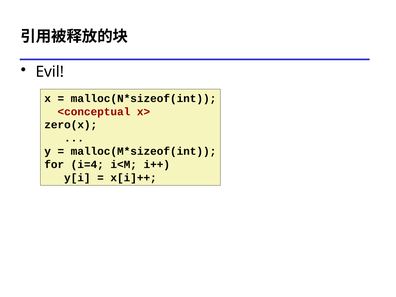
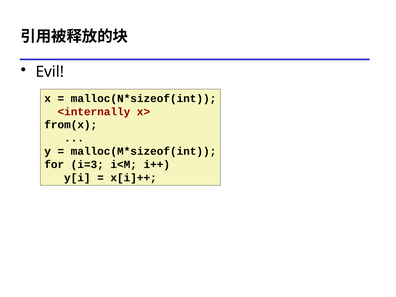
<conceptual: <conceptual -> <internally
zero(x: zero(x -> from(x
i=4: i=4 -> i=3
